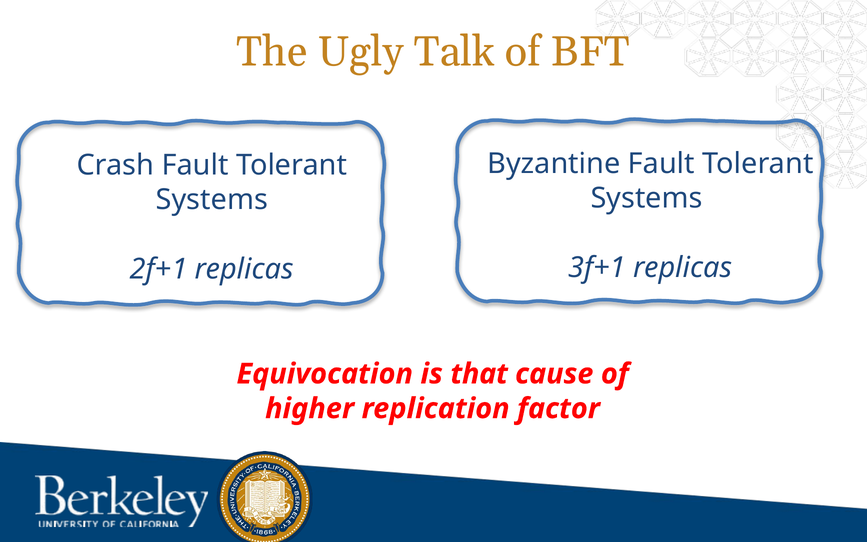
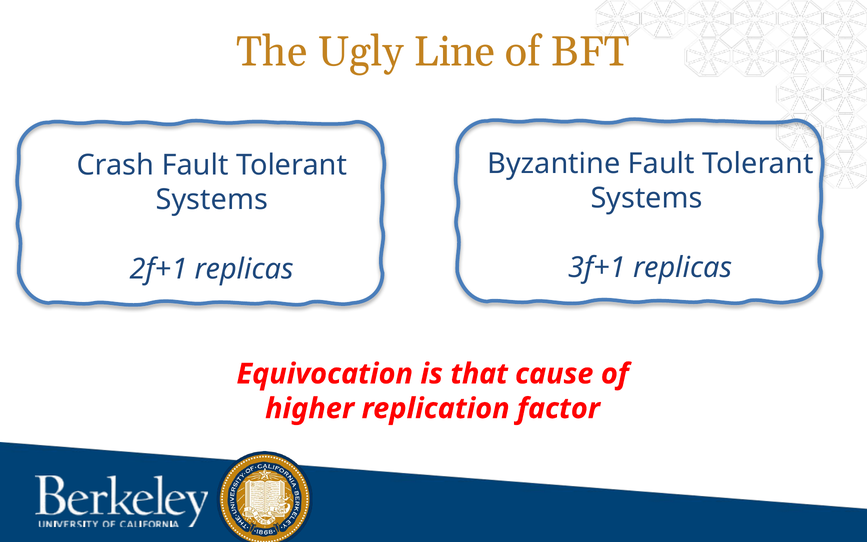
Talk: Talk -> Line
